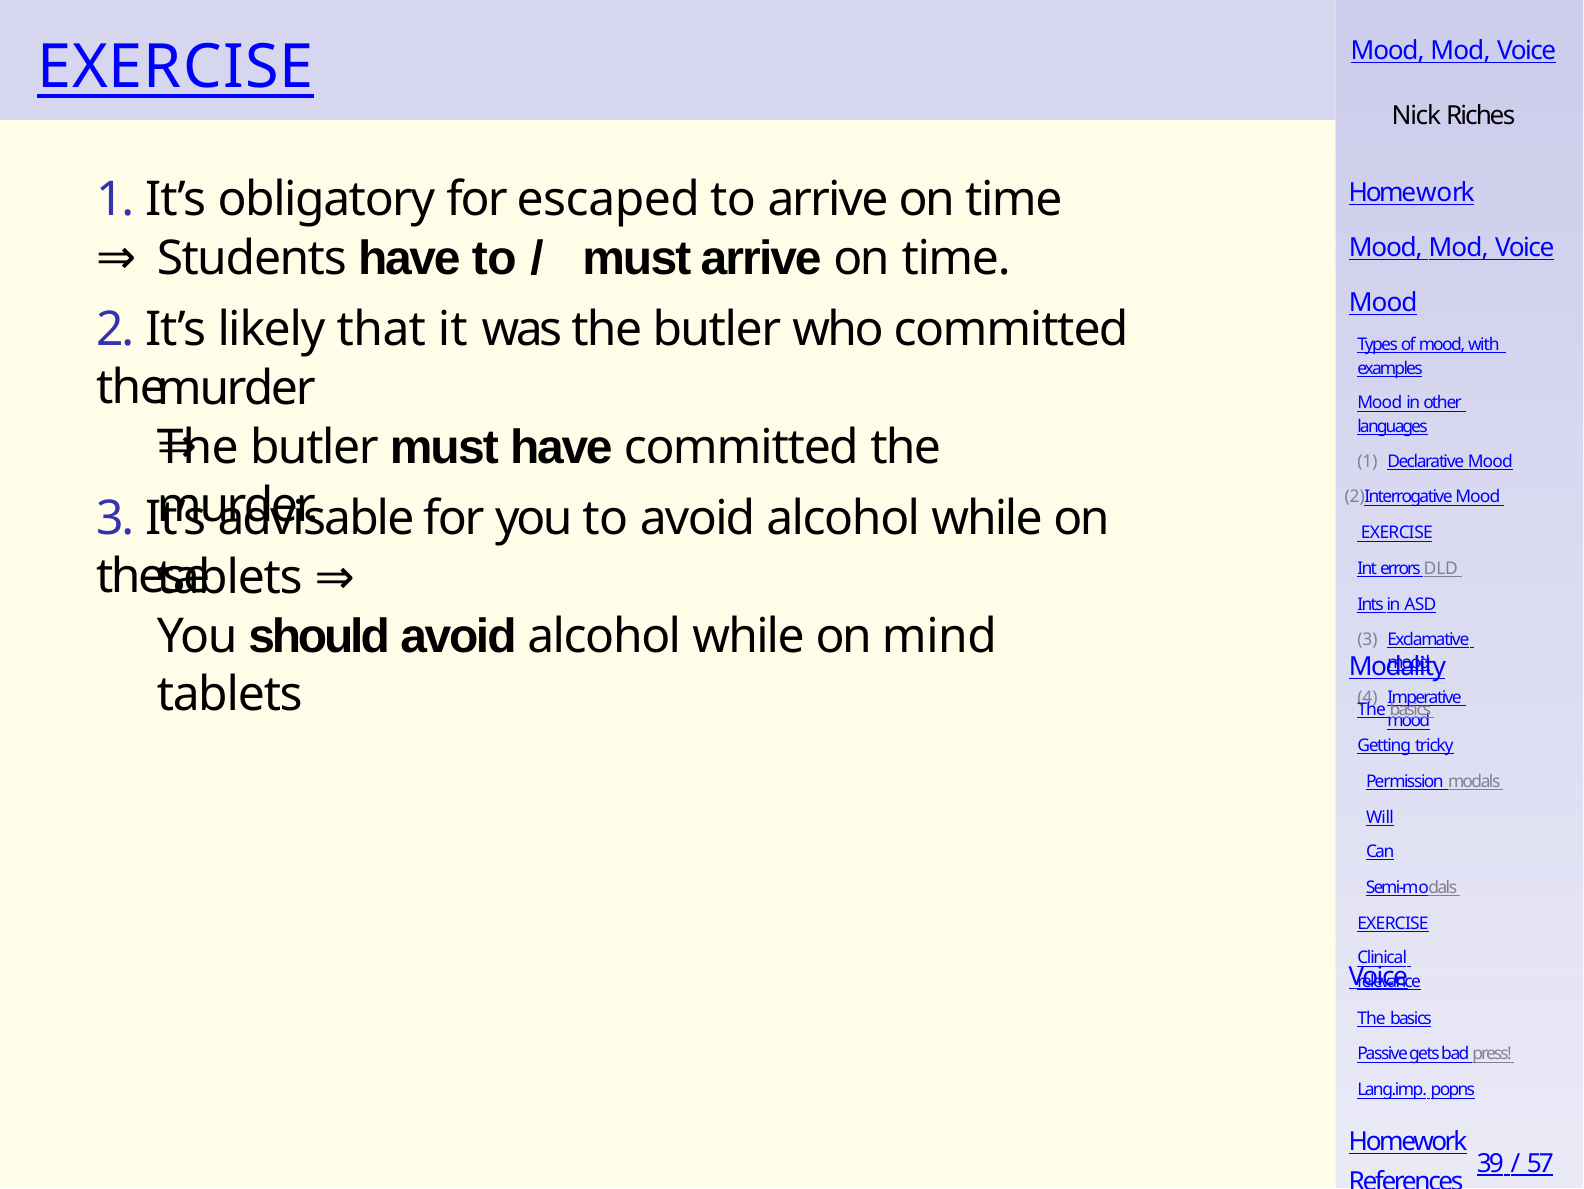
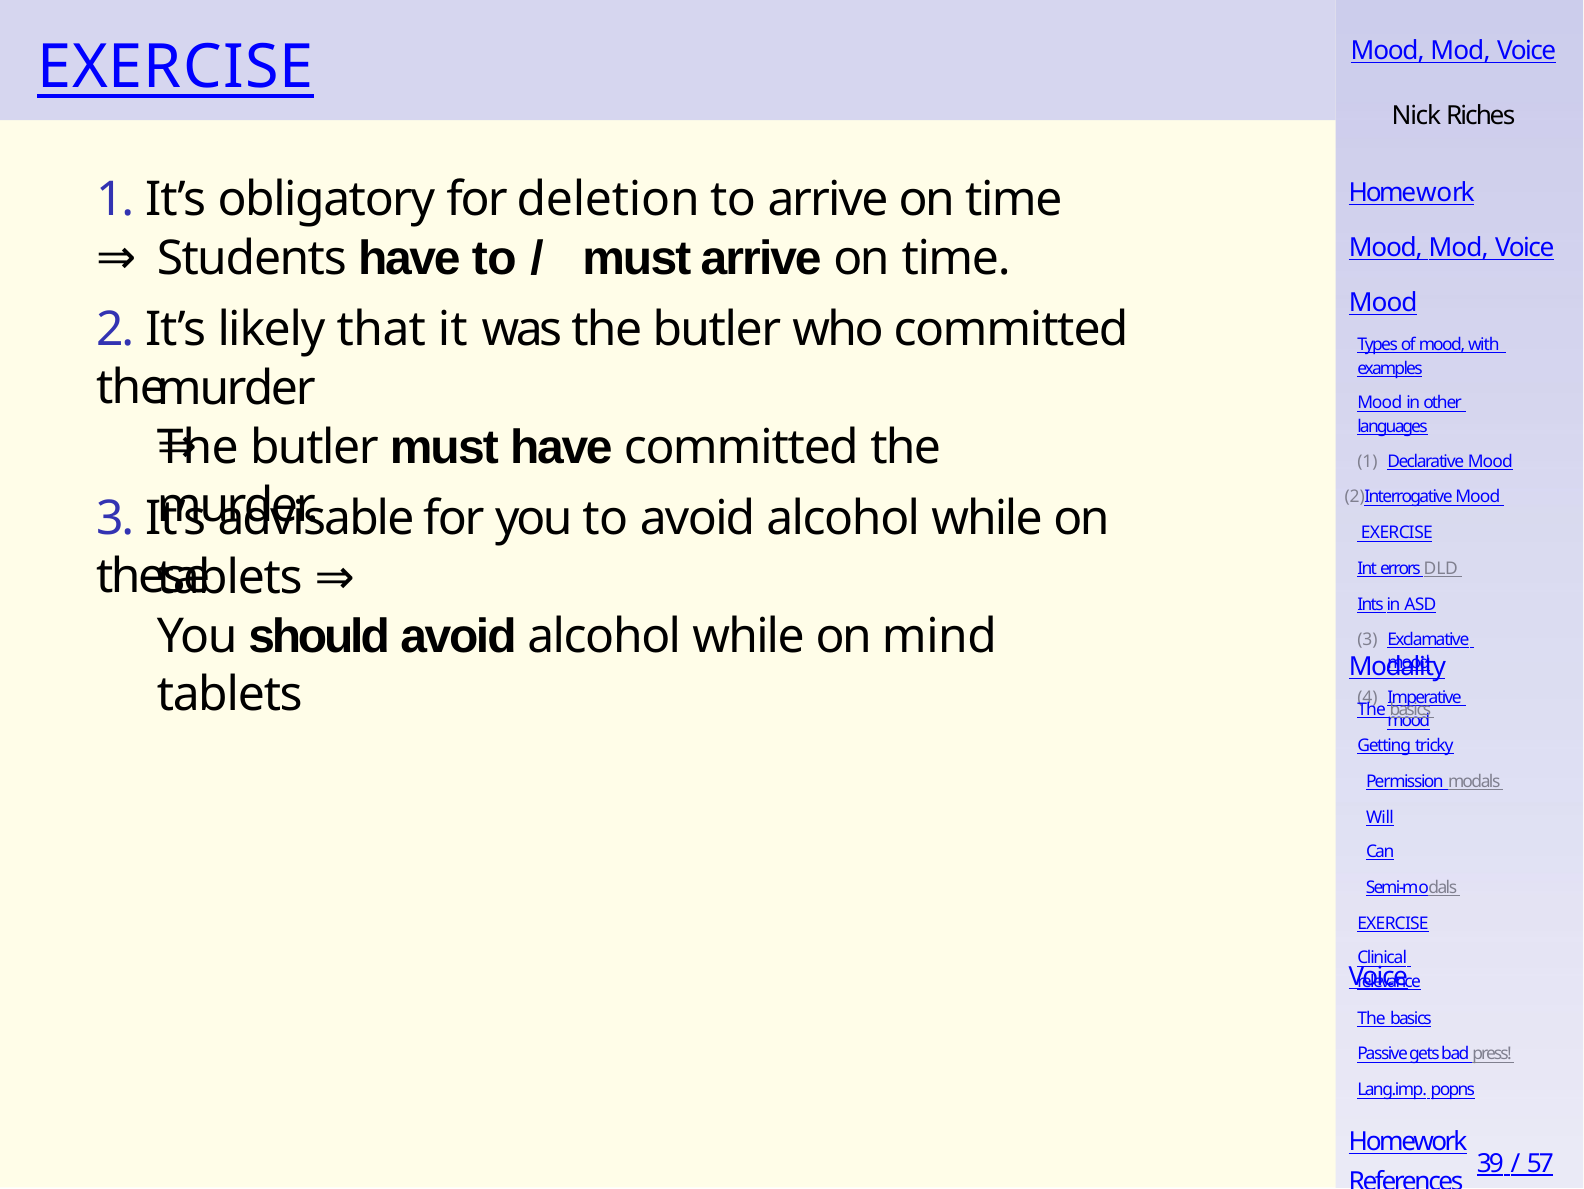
escaped: escaped -> deletion
